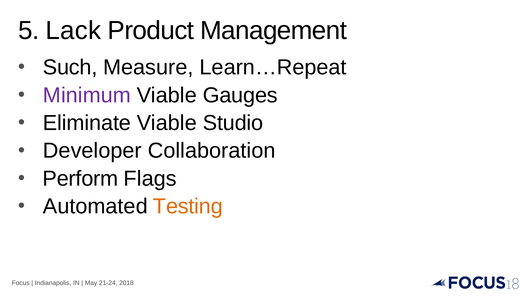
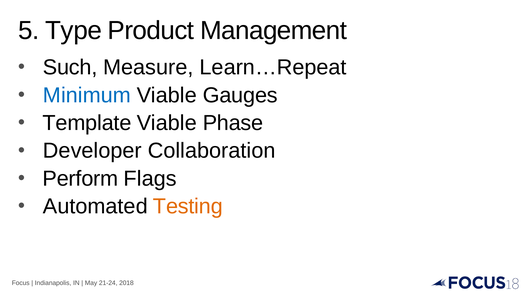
Lack: Lack -> Type
Minimum colour: purple -> blue
Eliminate: Eliminate -> Template
Studio: Studio -> Phase
